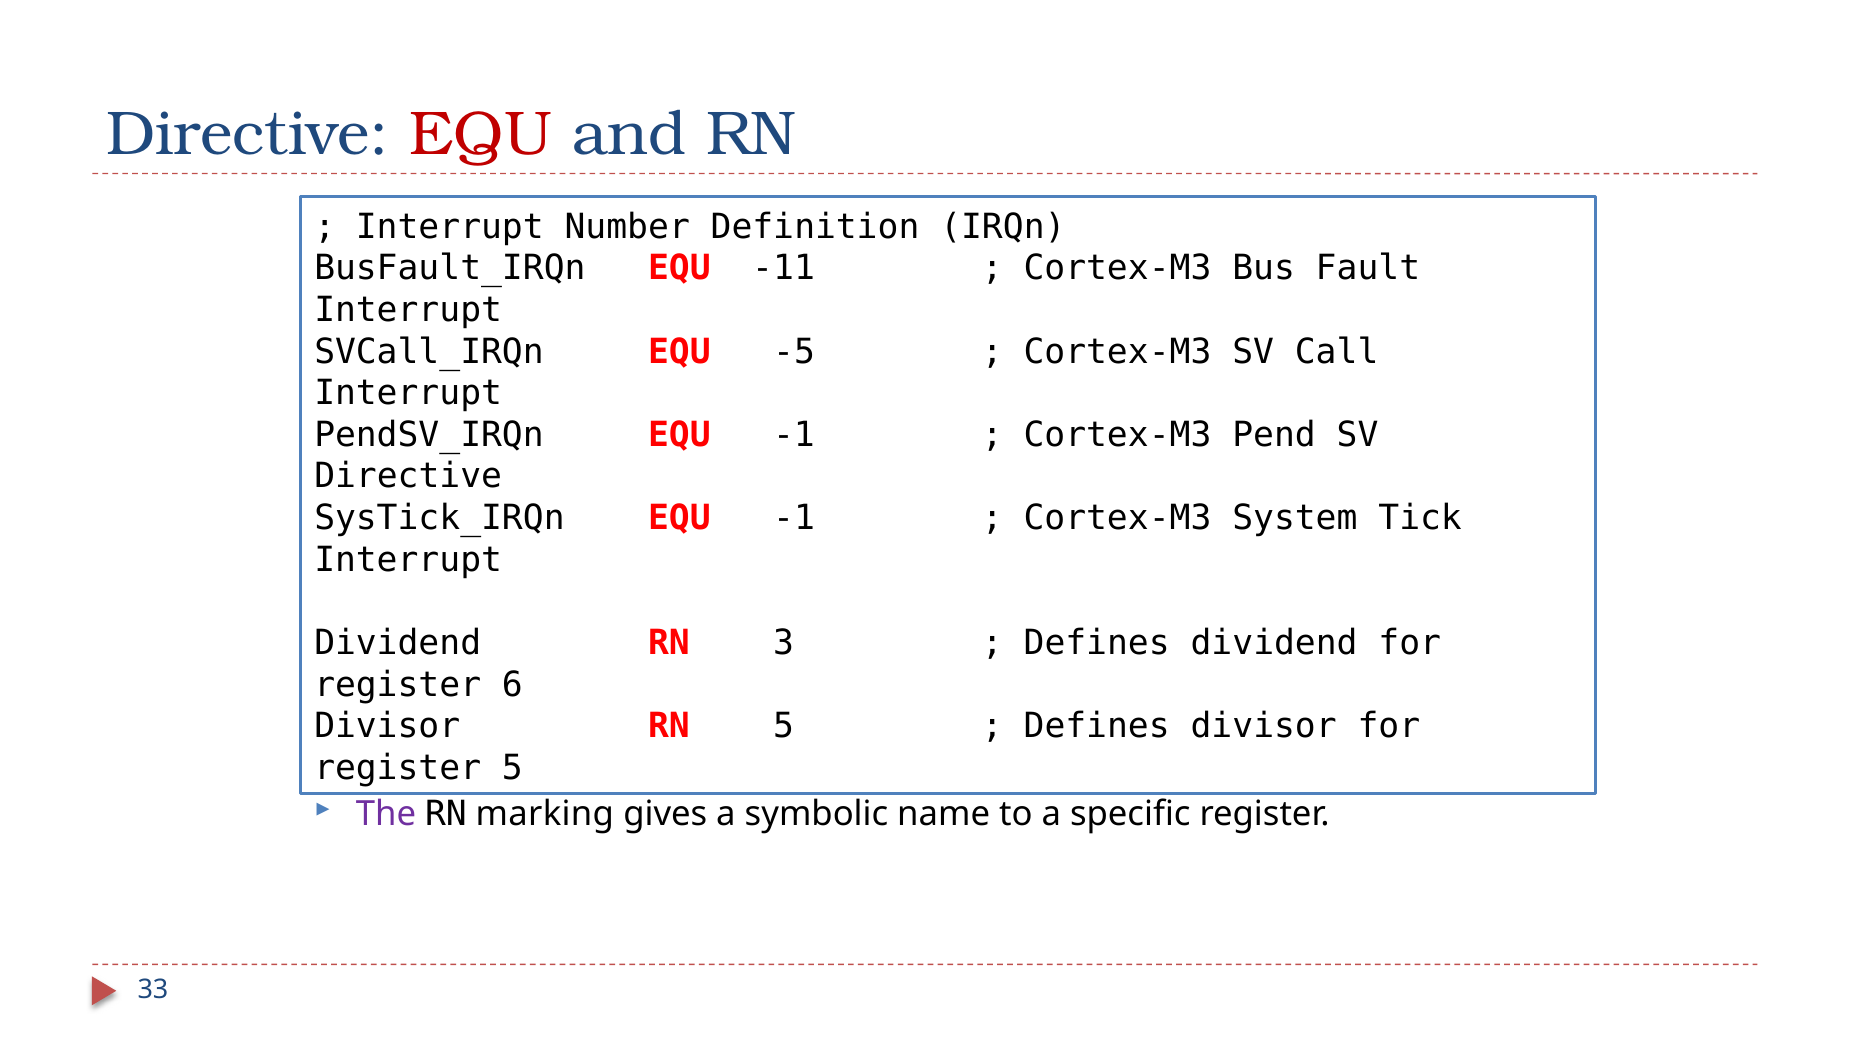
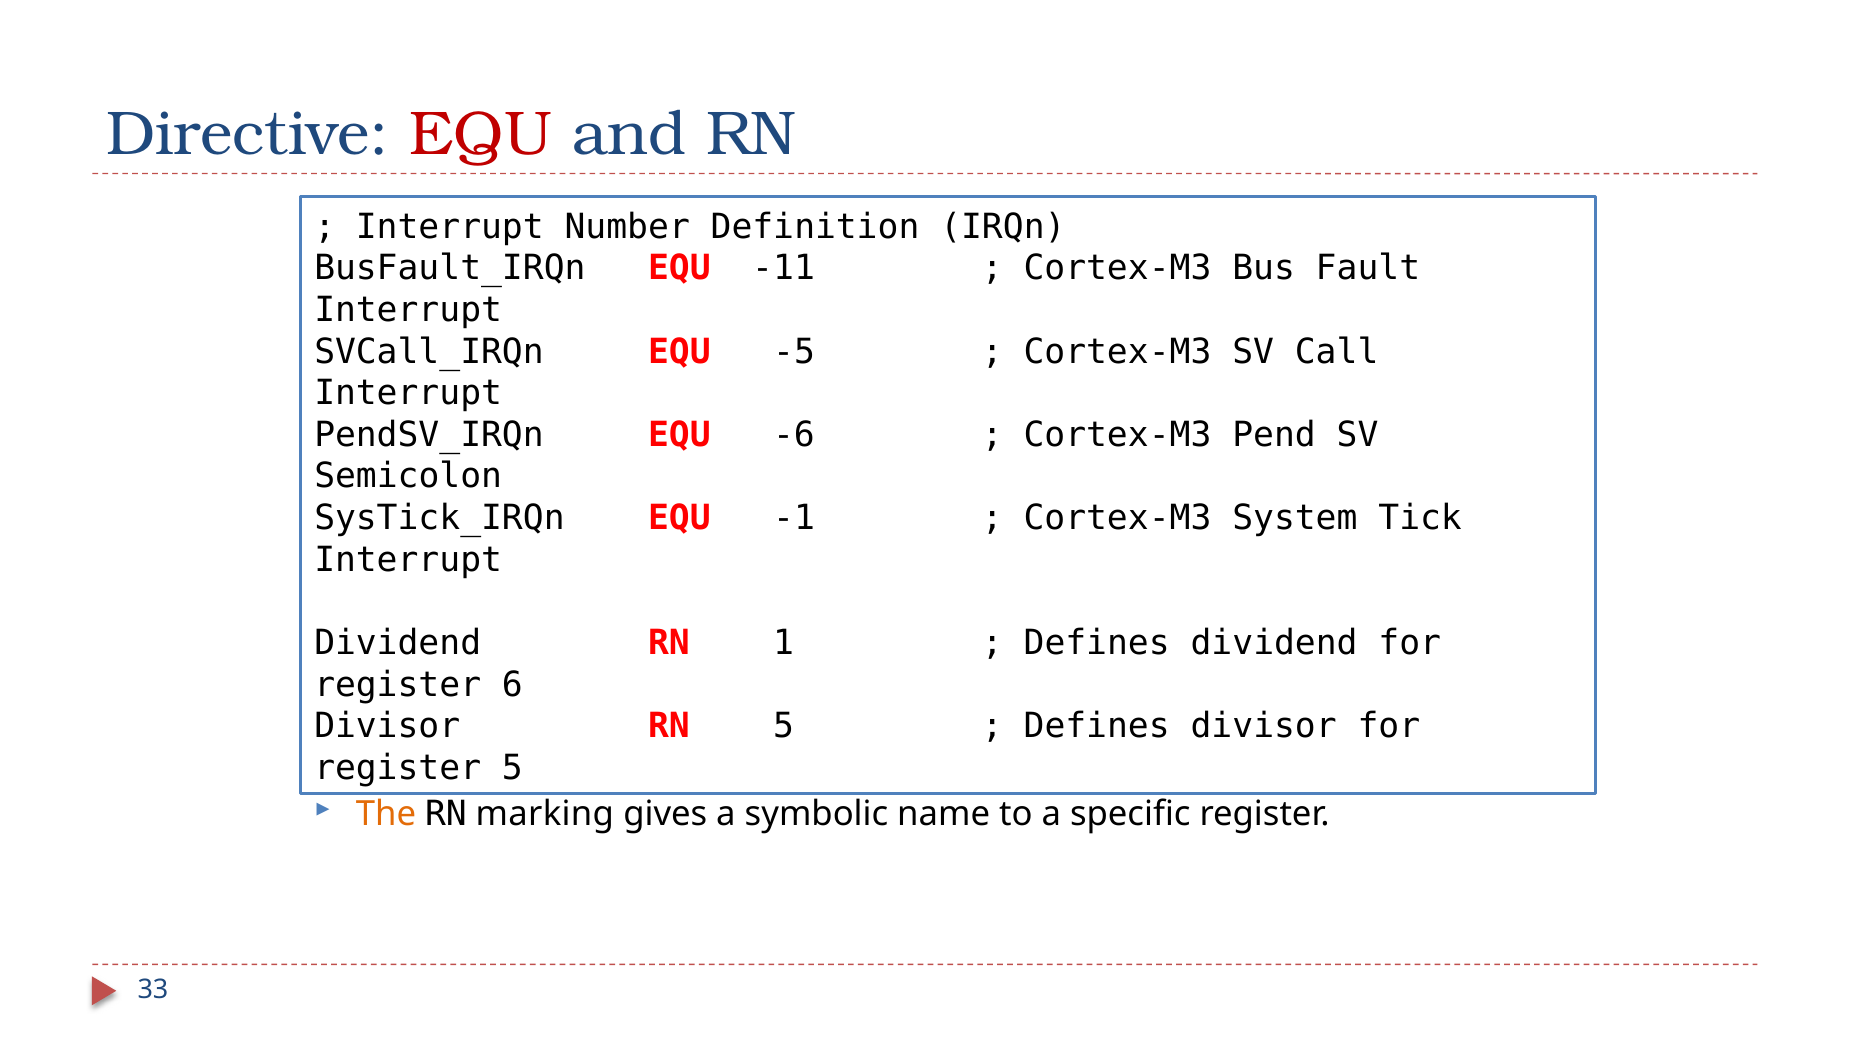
PendSV_IRQn EQU -1: -1 -> -6
Directive at (408, 476): Directive -> Semicolon
3: 3 -> 1
The at (386, 814) colour: purple -> orange
